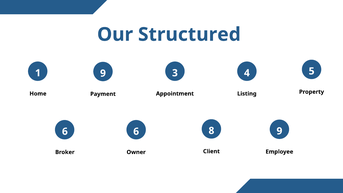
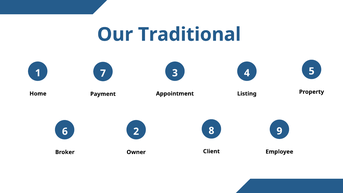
Structured: Structured -> Traditional
1 9: 9 -> 7
6 6: 6 -> 2
